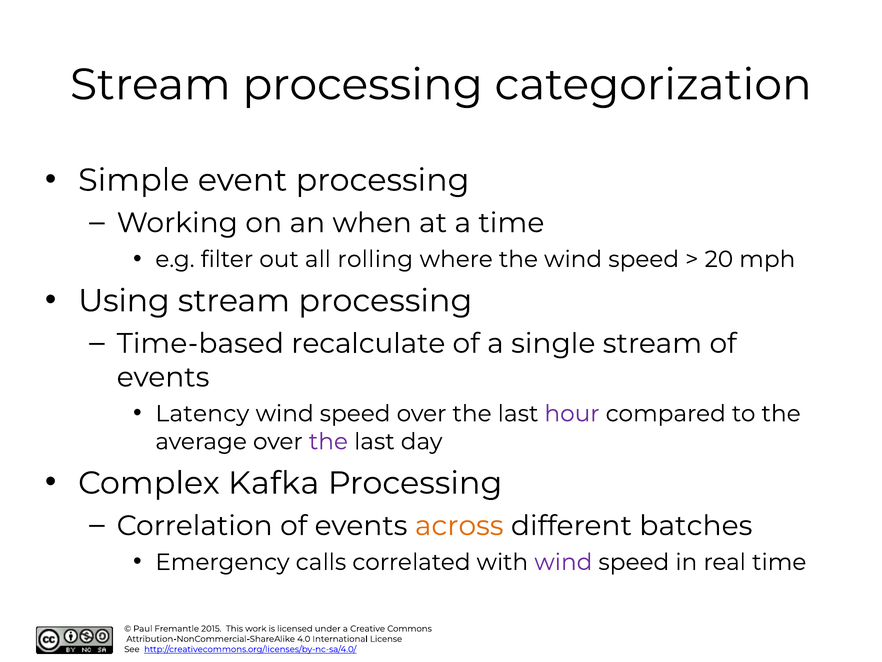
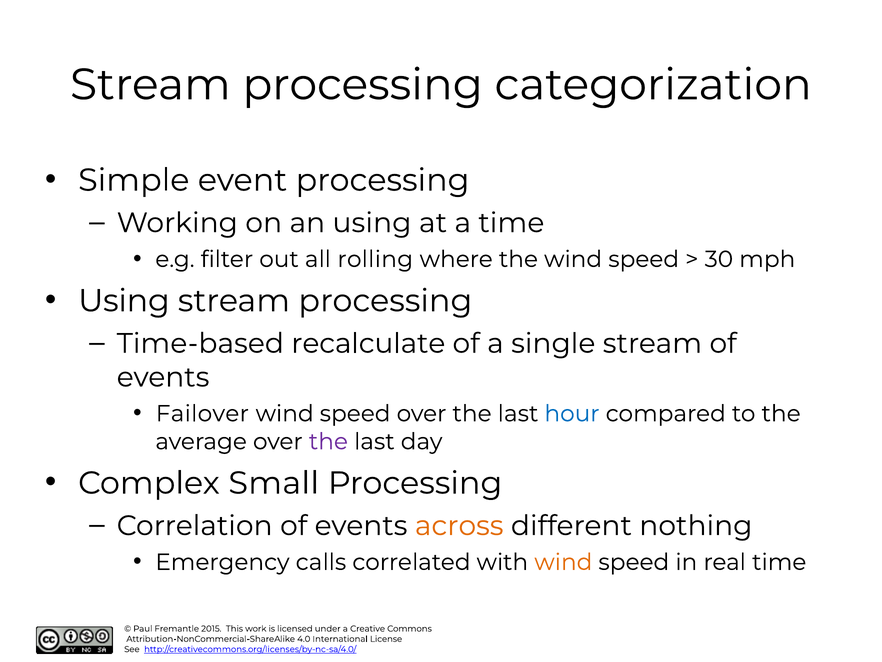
an when: when -> using
20: 20 -> 30
Latency: Latency -> Failover
hour colour: purple -> blue
Kafka: Kafka -> Small
batches: batches -> nothing
wind at (563, 562) colour: purple -> orange
